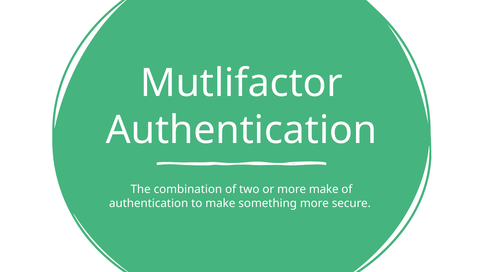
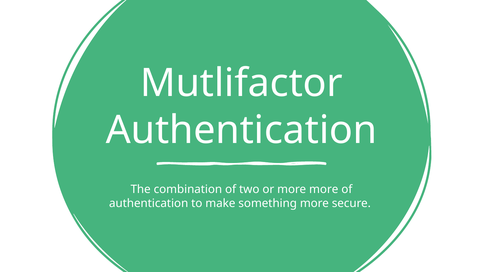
more make: make -> more
